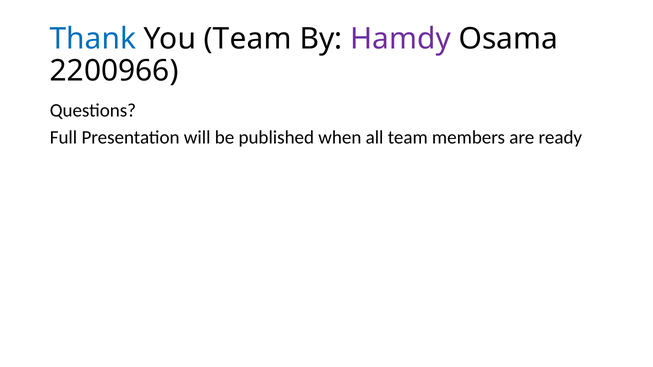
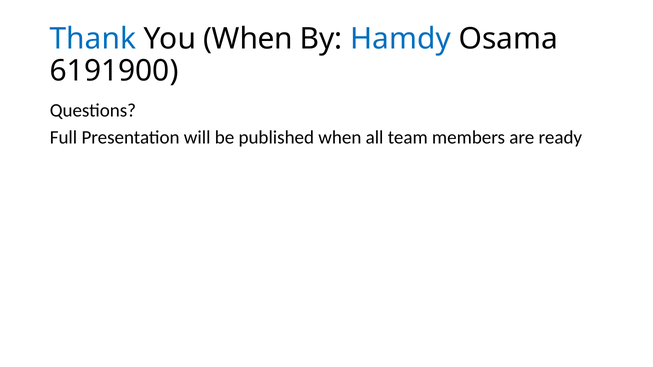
You Team: Team -> When
Hamdy colour: purple -> blue
2200966: 2200966 -> 6191900
